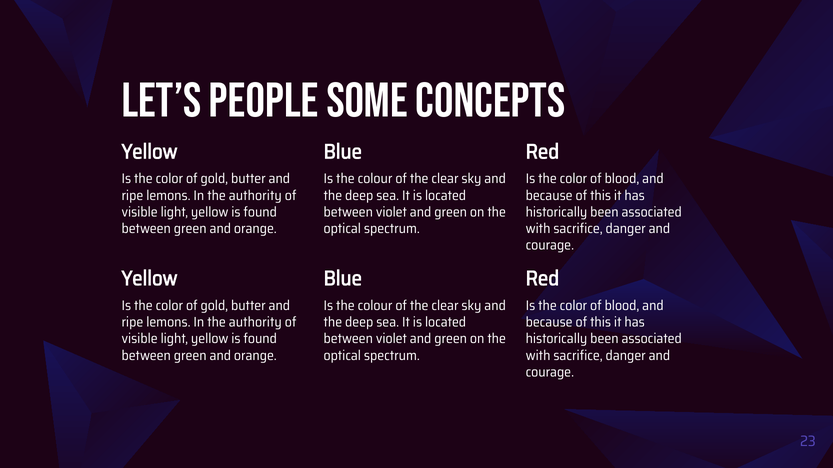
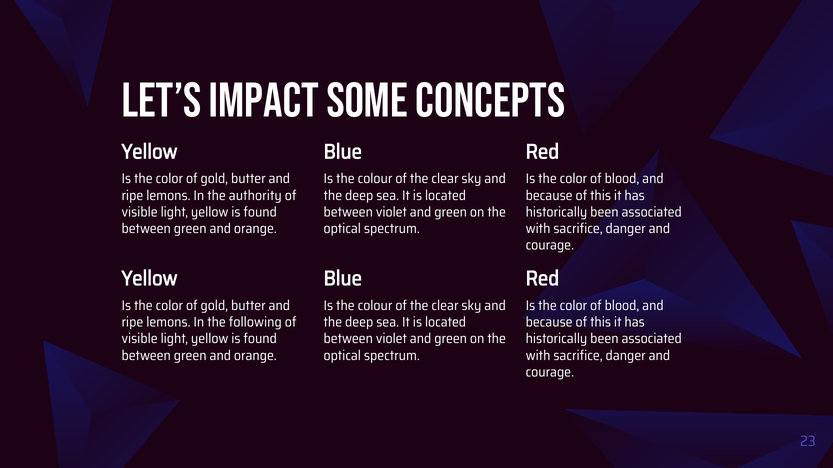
people: people -> impact
authority at (255, 323): authority -> following
